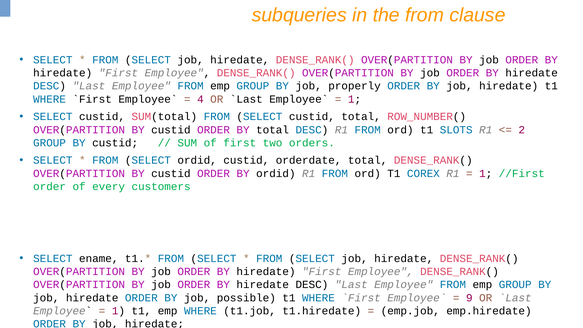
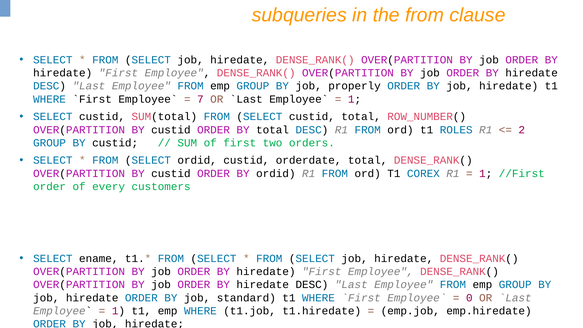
4: 4 -> 7
SLOTS: SLOTS -> ROLES
possible: possible -> standard
9: 9 -> 0
